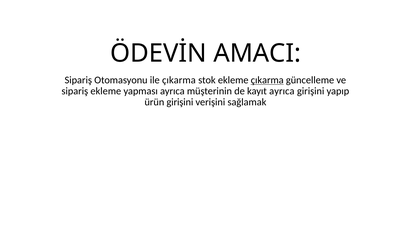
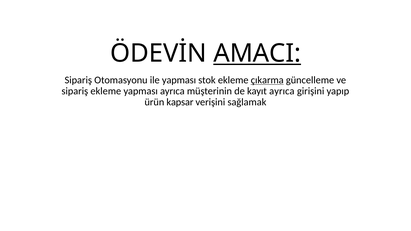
AMACI underline: none -> present
ile çıkarma: çıkarma -> yapması
ürün girişini: girişini -> kapsar
